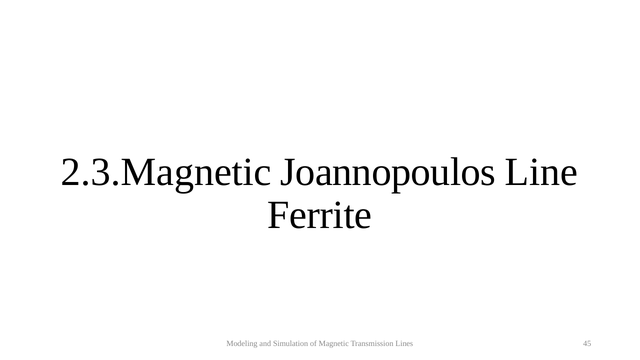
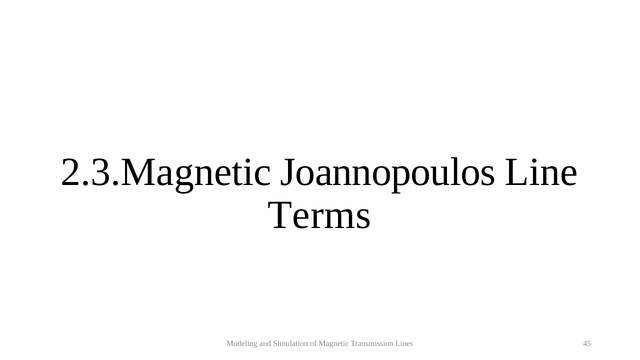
Ferrite: Ferrite -> Terms
